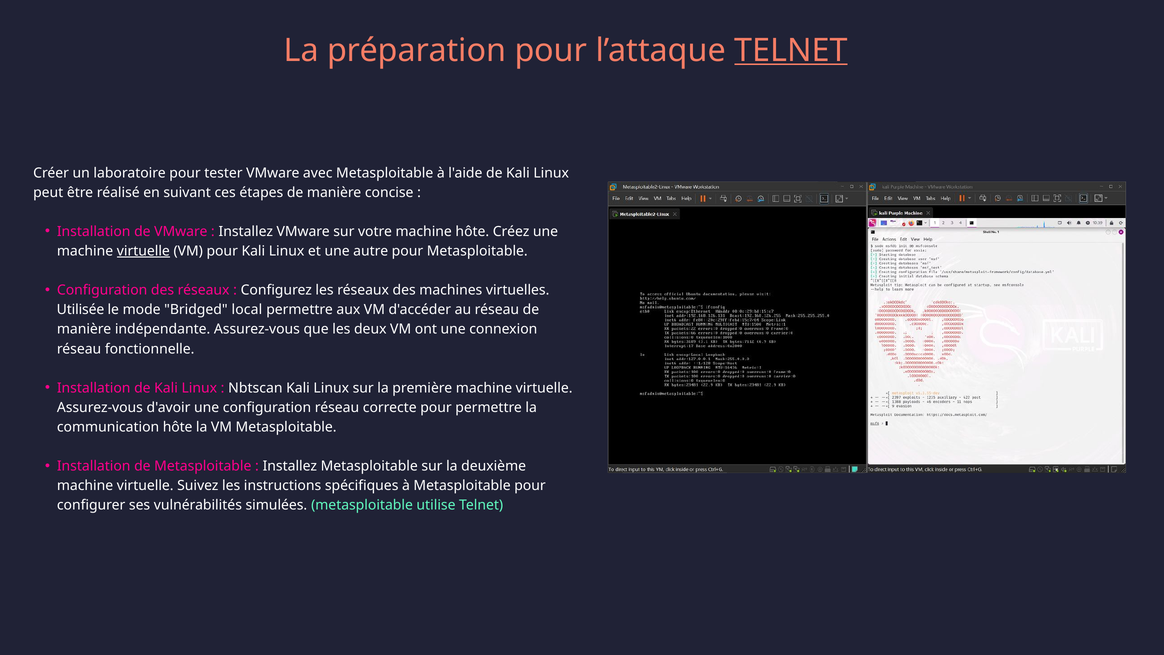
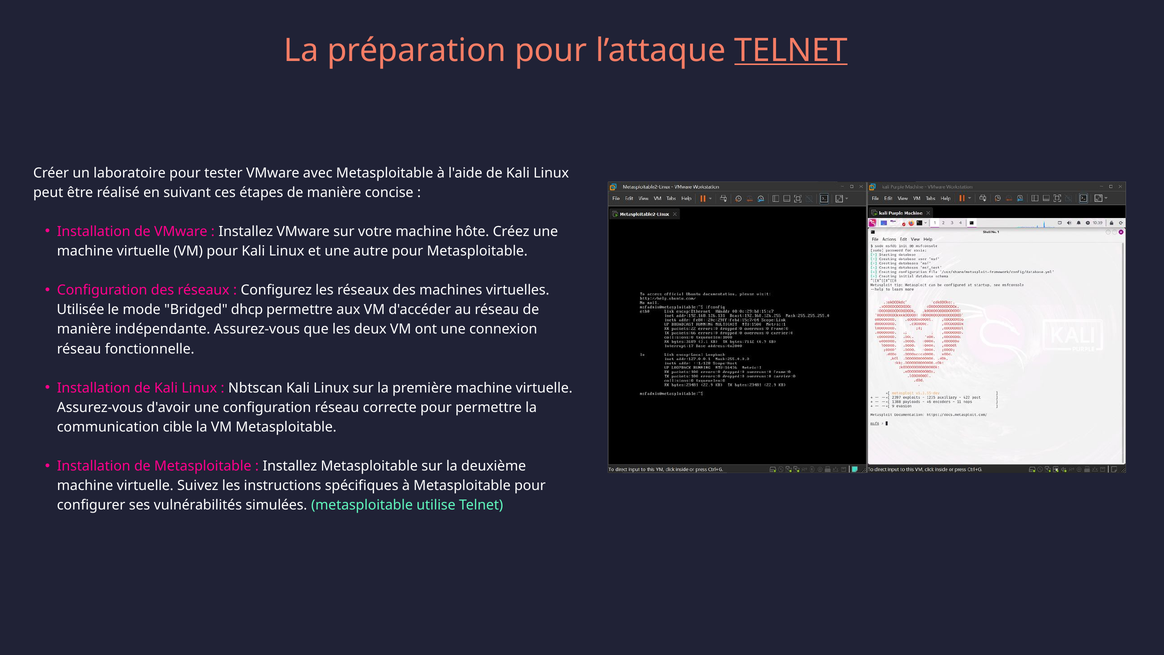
virtuelle at (143, 251) underline: present -> none
local: local -> dhcp
communication hôte: hôte -> cible
